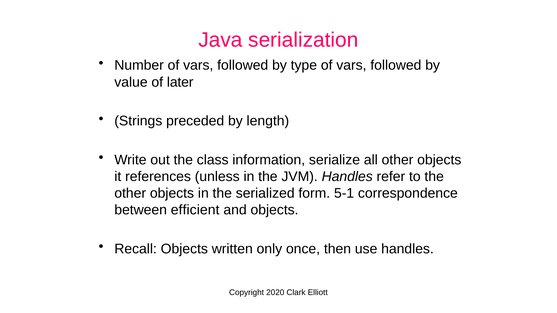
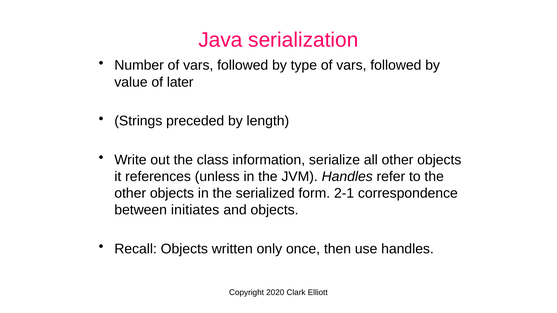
5-1: 5-1 -> 2-1
efficient: efficient -> initiates
